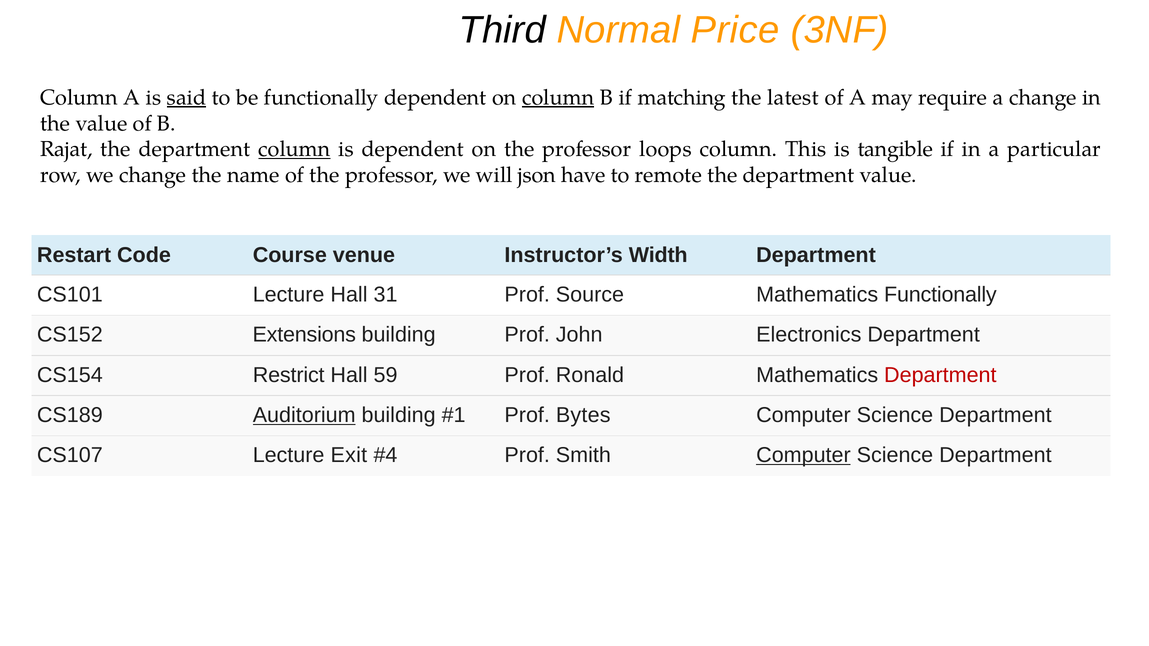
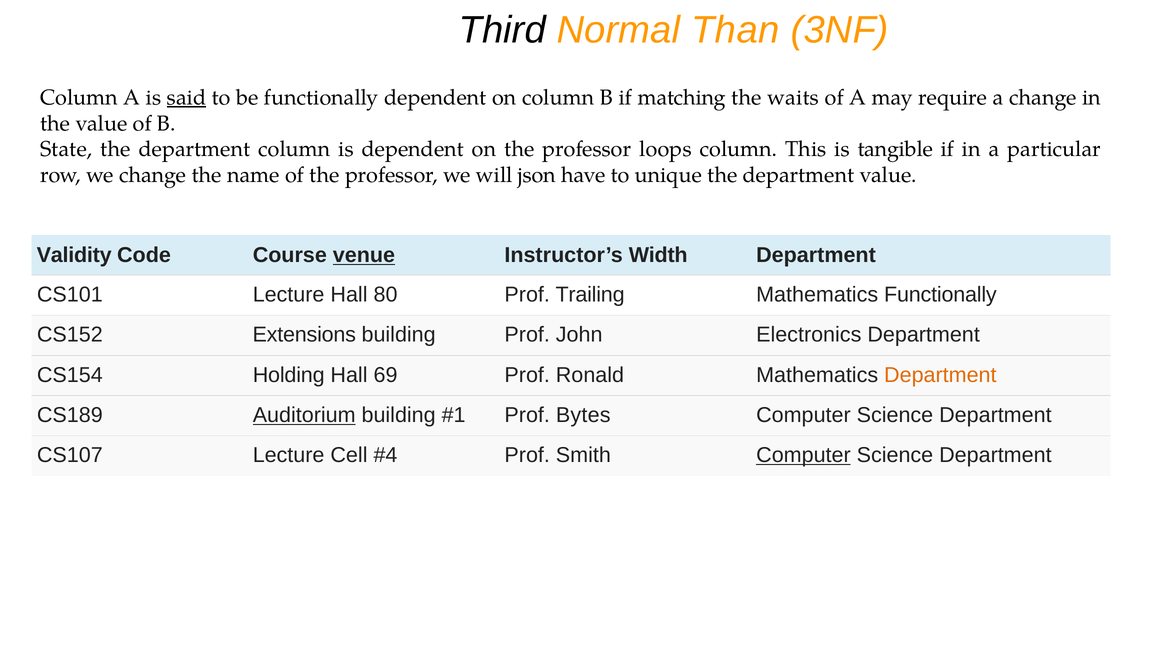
Price: Price -> Than
column at (558, 98) underline: present -> none
latest: latest -> waits
Rajat: Rajat -> State
column at (294, 149) underline: present -> none
remote: remote -> unique
Restart: Restart -> Validity
venue underline: none -> present
31: 31 -> 80
Source: Source -> Trailing
Restrict: Restrict -> Holding
59: 59 -> 69
Department at (940, 375) colour: red -> orange
Exit: Exit -> Cell
